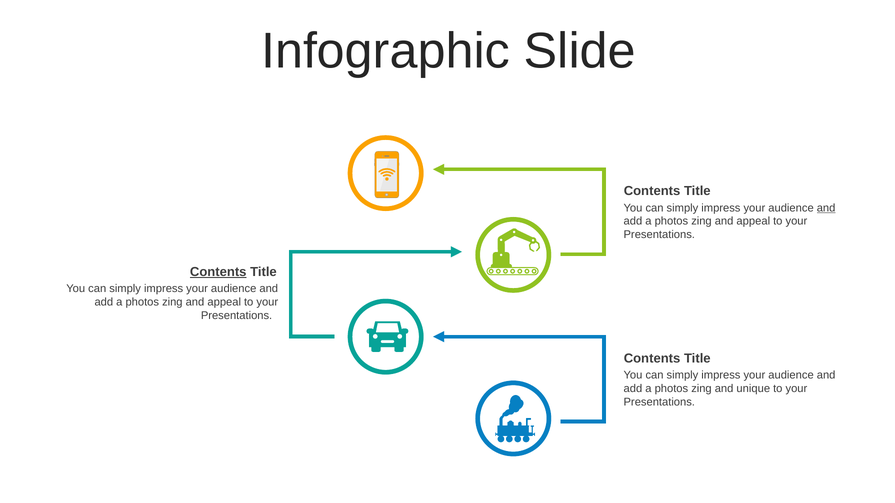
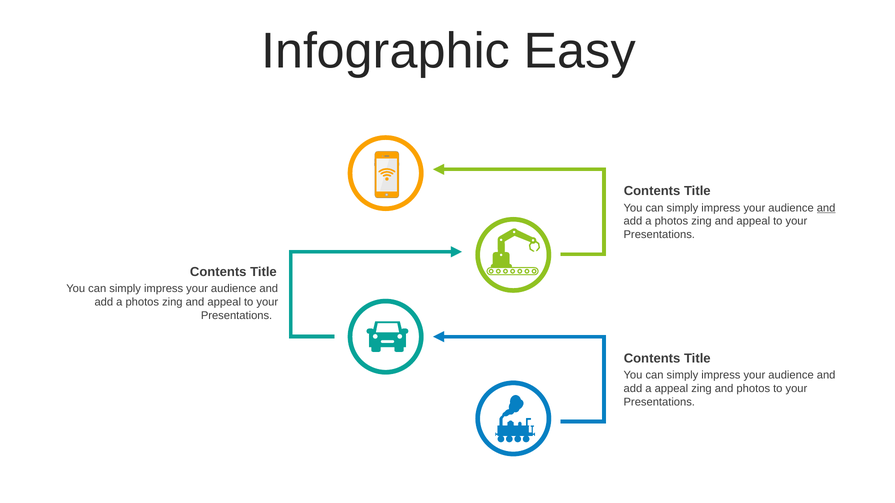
Slide: Slide -> Easy
Contents at (218, 272) underline: present -> none
photos at (671, 389): photos -> appeal
and unique: unique -> photos
